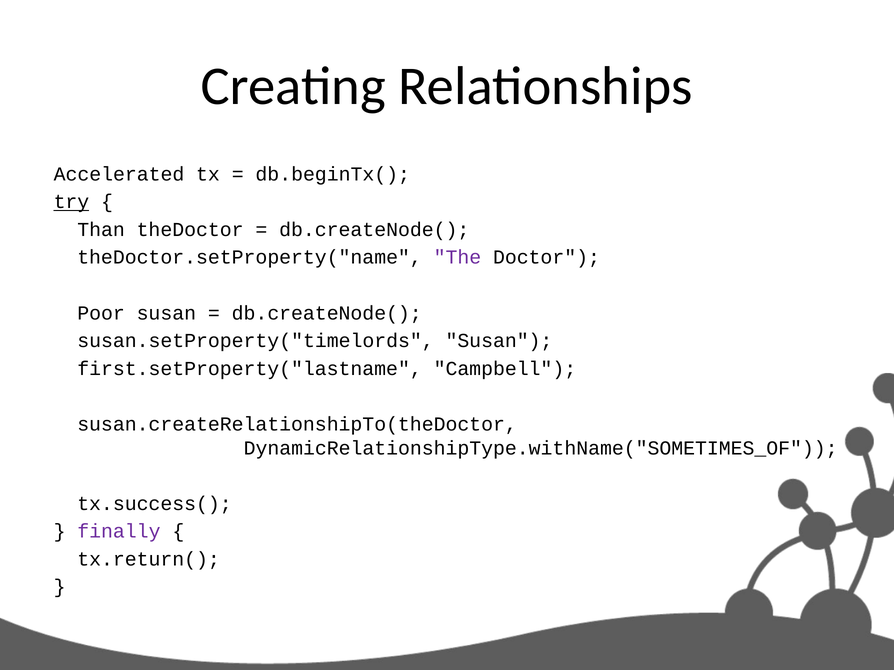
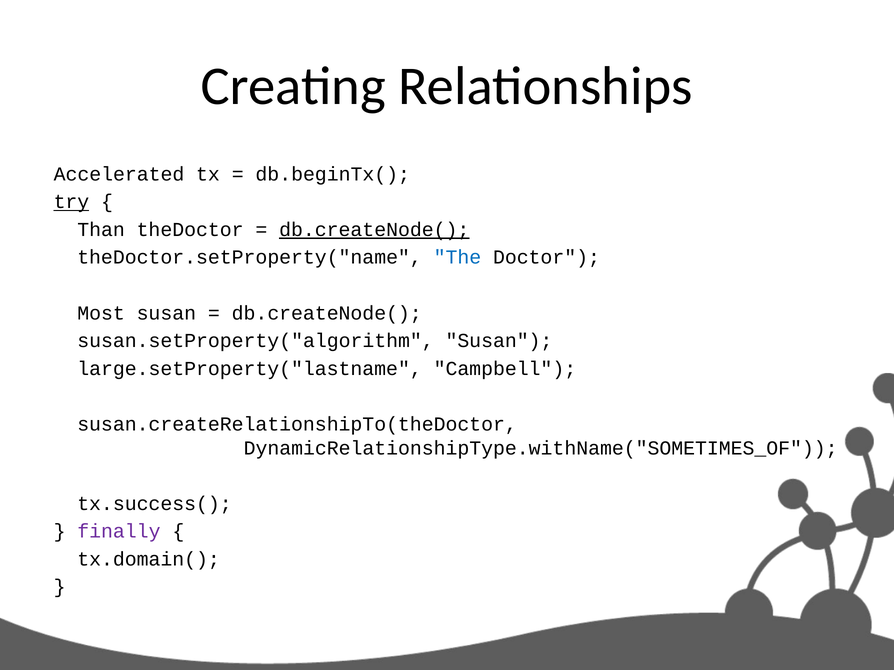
db.createNode( at (374, 230) underline: none -> present
The colour: purple -> blue
Poor: Poor -> Most
susan.setProperty("timelords: susan.setProperty("timelords -> susan.setProperty("algorithm
first.setProperty("lastname: first.setProperty("lastname -> large.setProperty("lastname
tx.return(: tx.return( -> tx.domain(
